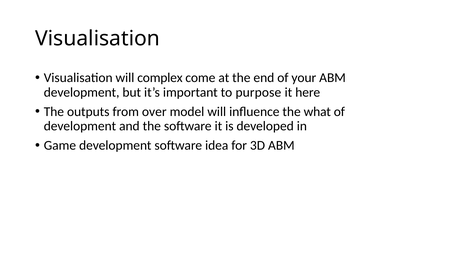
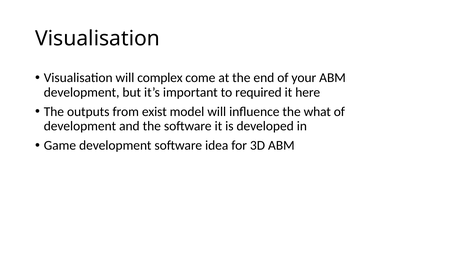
purpose: purpose -> required
over: over -> exist
